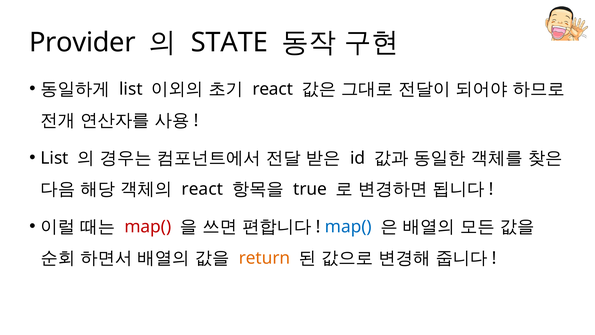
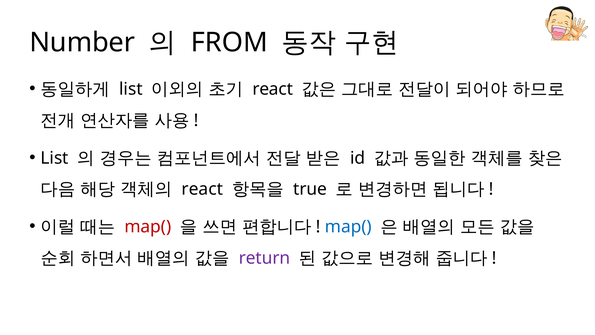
Provider: Provider -> Number
STATE: STATE -> FROM
return colour: orange -> purple
